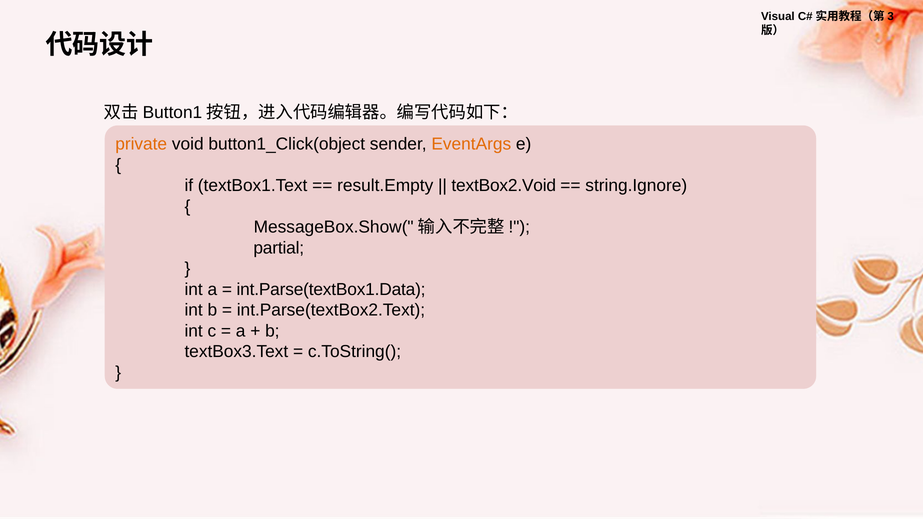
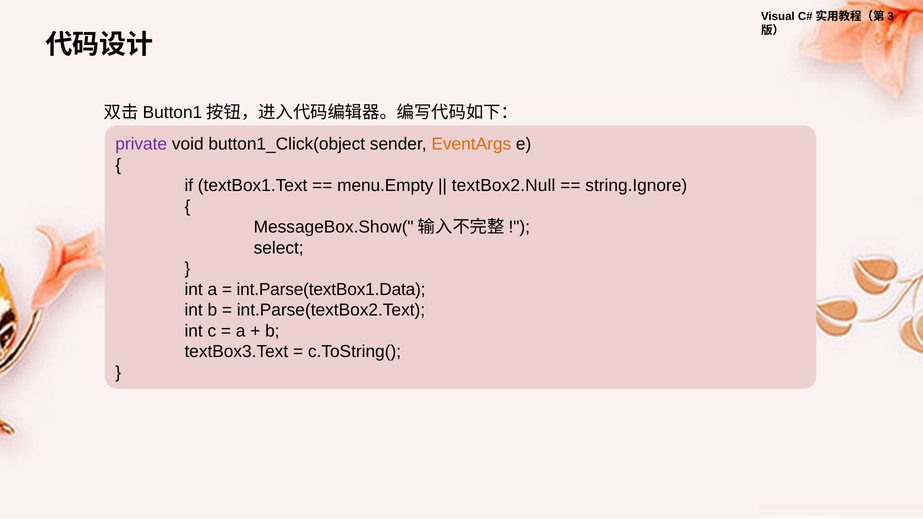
private colour: orange -> purple
result.Empty: result.Empty -> menu.Empty
textBox2.Void: textBox2.Void -> textBox2.Null
partial: partial -> select
